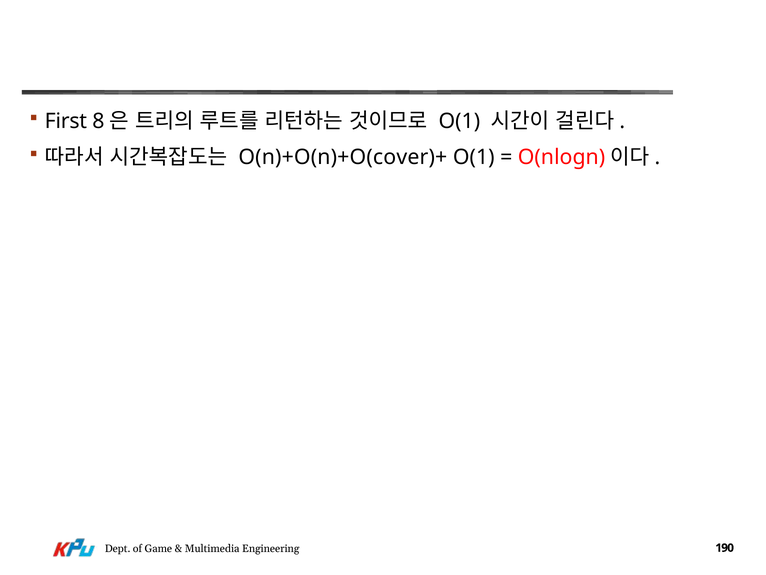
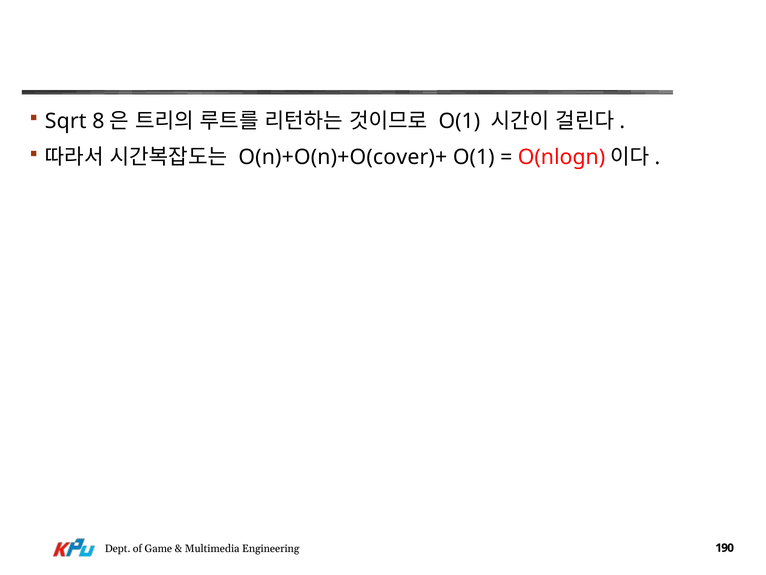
First: First -> Sqrt
